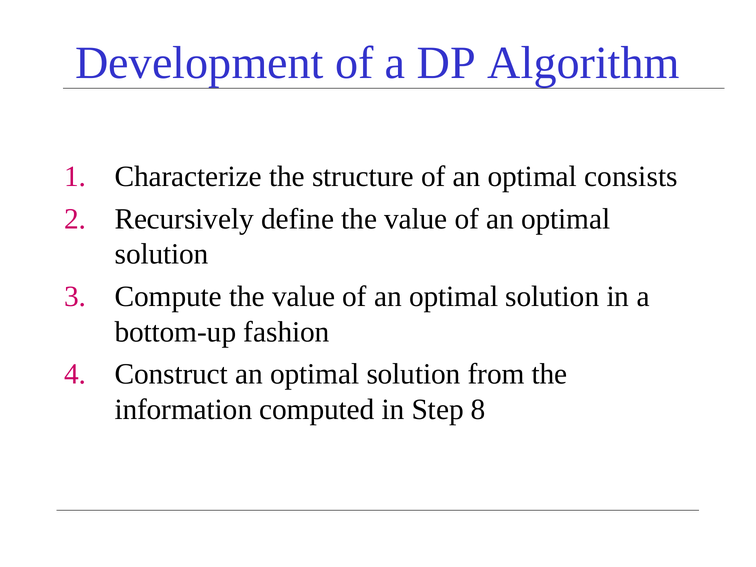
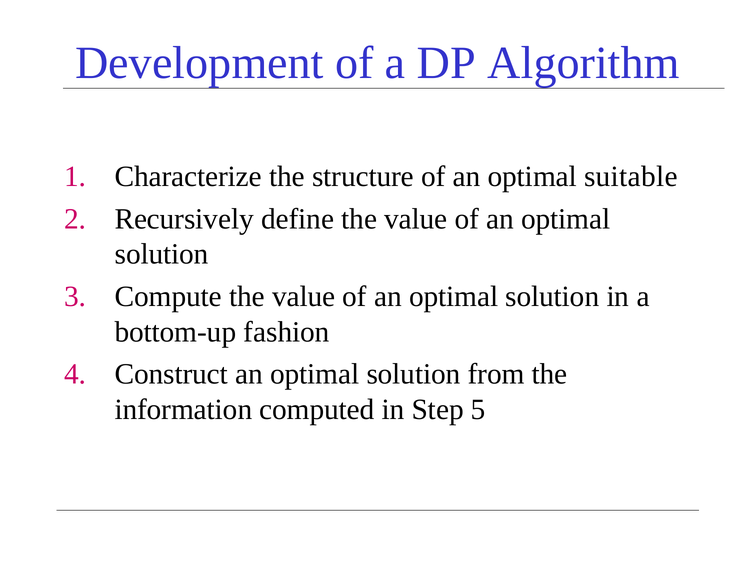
consists: consists -> suitable
8: 8 -> 5
